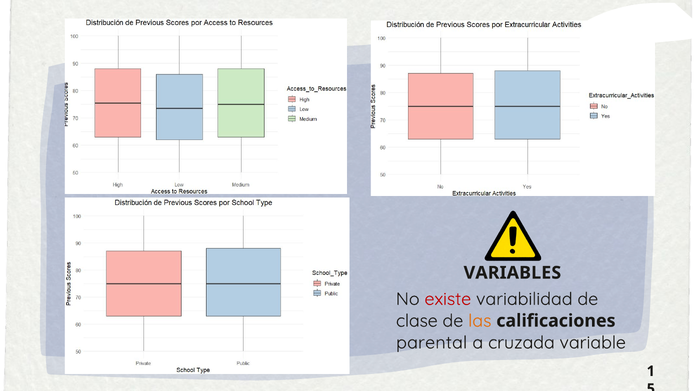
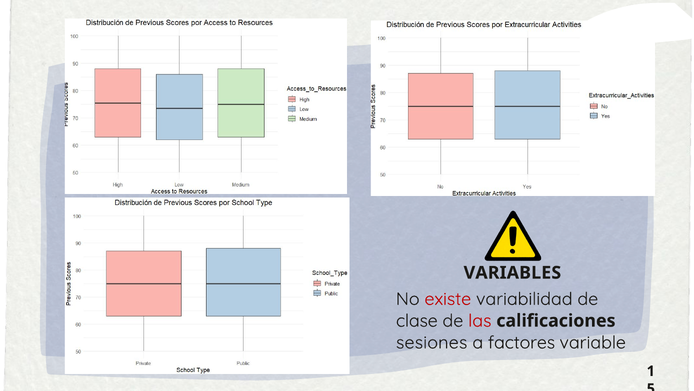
las colour: orange -> red
parental: parental -> sesiones
cruzada: cruzada -> factores
